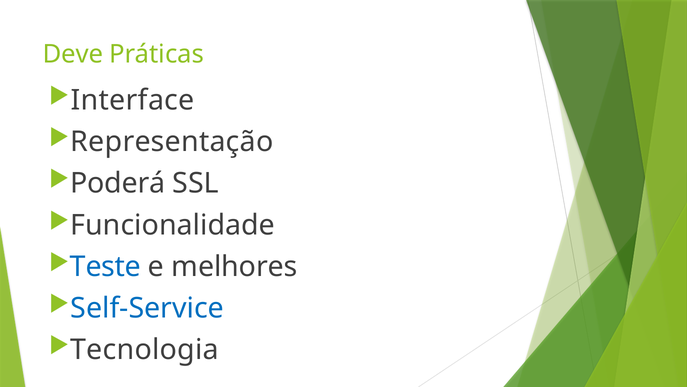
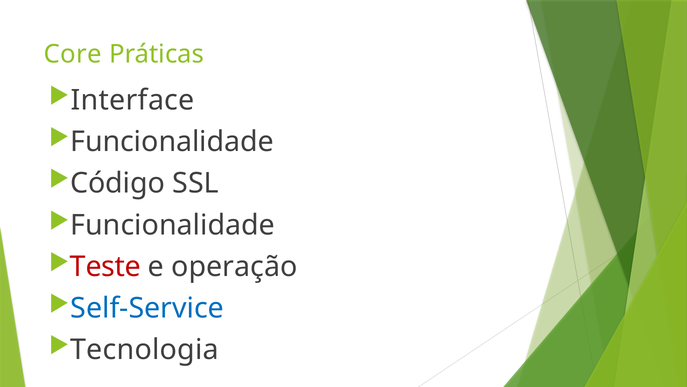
Deve: Deve -> Core
Representação at (172, 142): Representação -> Funcionalidade
Poderá: Poderá -> Código
Teste colour: blue -> red
melhores: melhores -> operação
